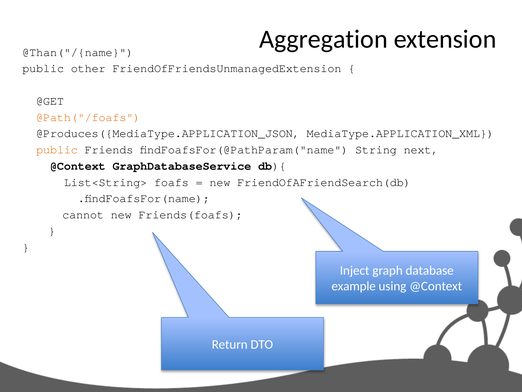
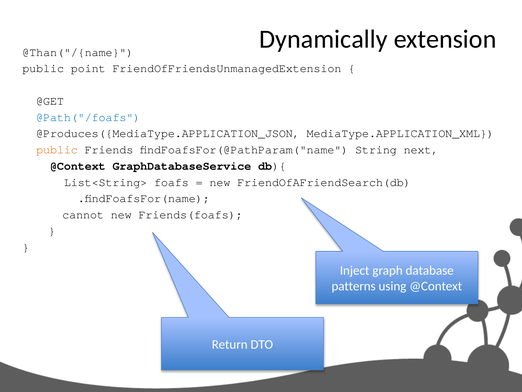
Aggregation: Aggregation -> Dynamically
other: other -> point
@Path("/foafs colour: orange -> blue
example: example -> patterns
